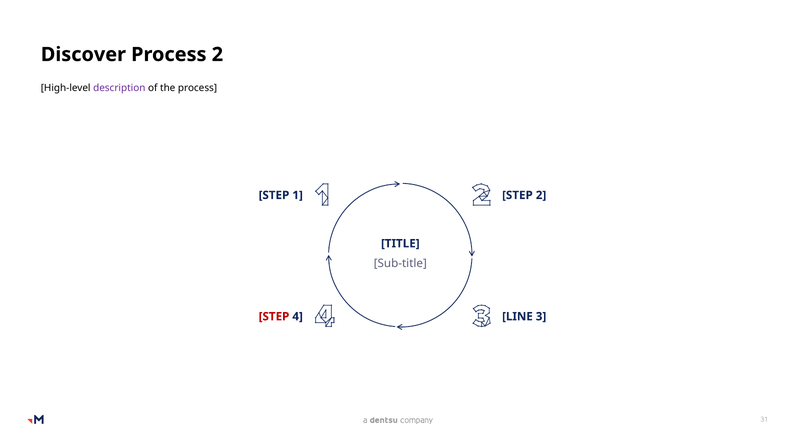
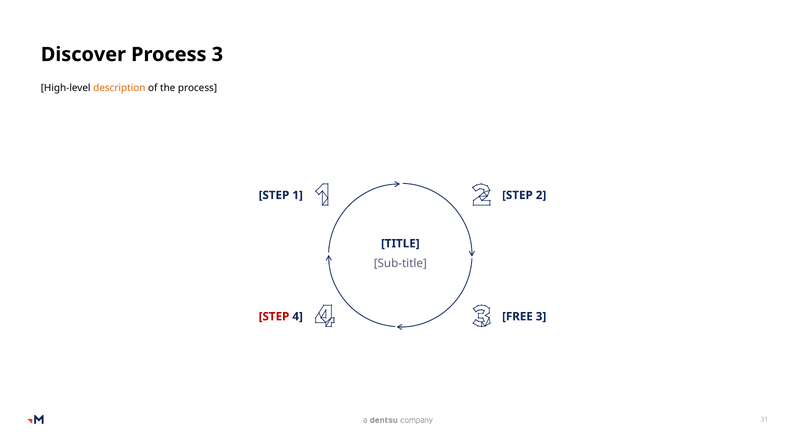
Process 2: 2 -> 3
description colour: purple -> orange
LINE: LINE -> FREE
